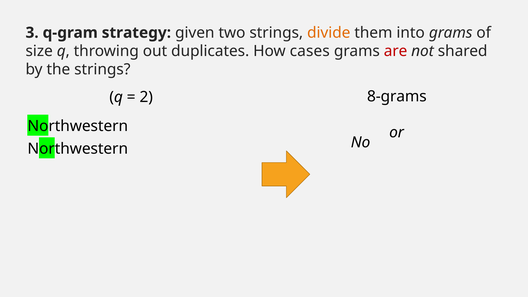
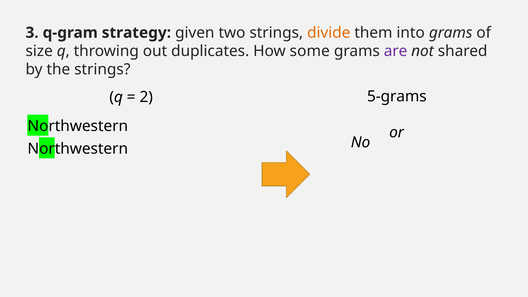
cases: cases -> some
are colour: red -> purple
8-grams: 8-grams -> 5-grams
